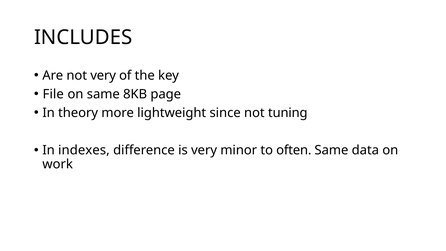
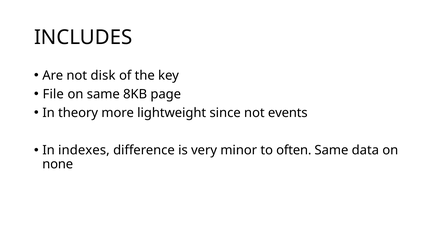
not very: very -> disk
tuning: tuning -> events
work: work -> none
